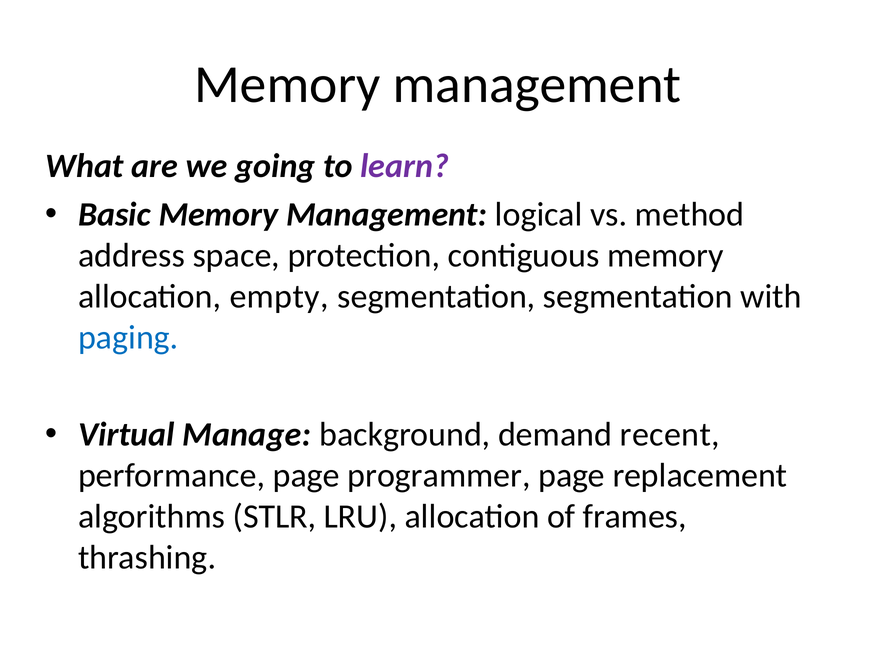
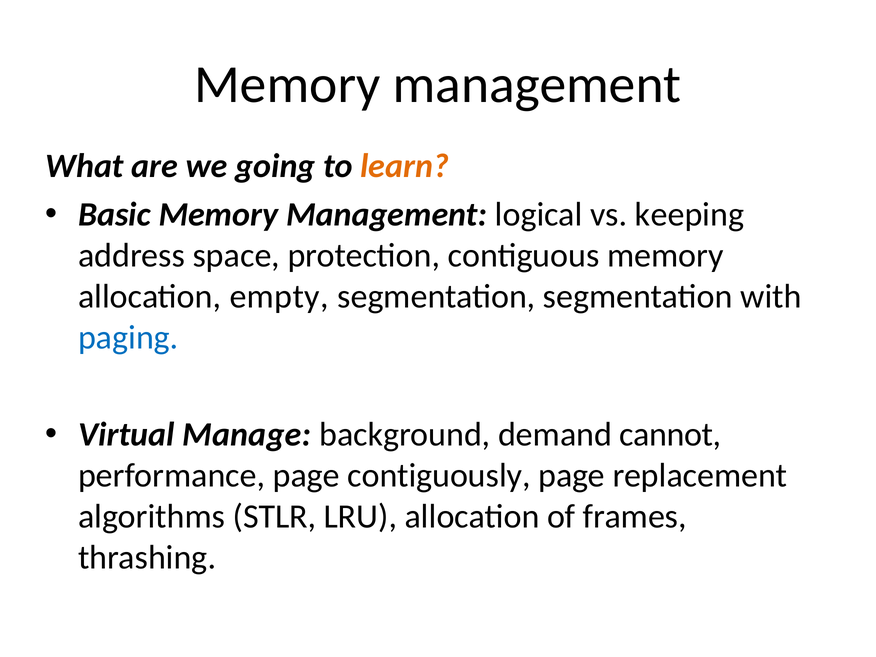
learn colour: purple -> orange
method: method -> keeping
recent: recent -> cannot
programmer: programmer -> contiguously
